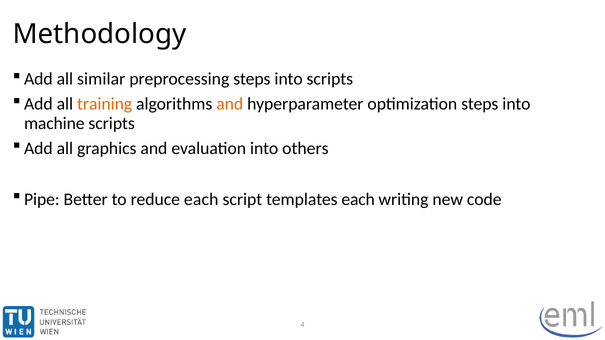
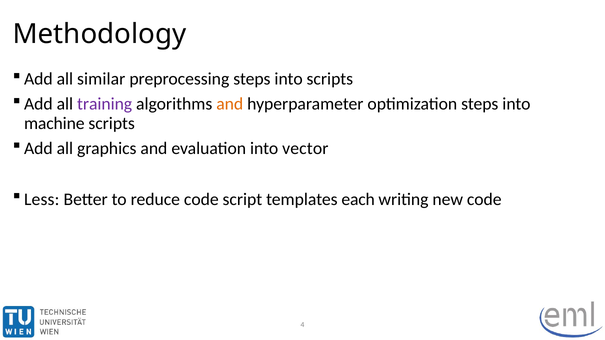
training colour: orange -> purple
others: others -> vector
Pipe: Pipe -> Less
reduce each: each -> code
